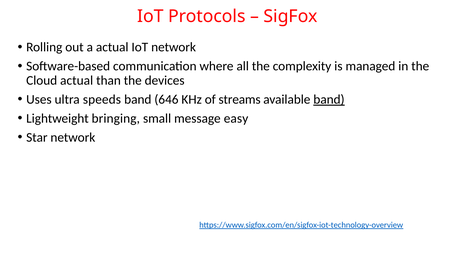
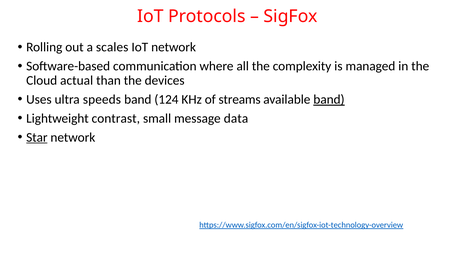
a actual: actual -> scales
646: 646 -> 124
bringing: bringing -> contrast
easy: easy -> data
Star underline: none -> present
